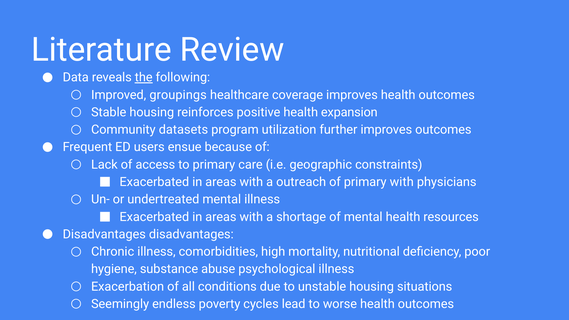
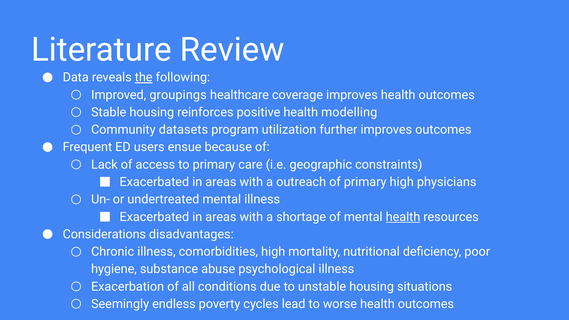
expansion: expansion -> modelling
primary with: with -> high
health at (403, 217) underline: none -> present
Disadvantages at (104, 234): Disadvantages -> Considerations
